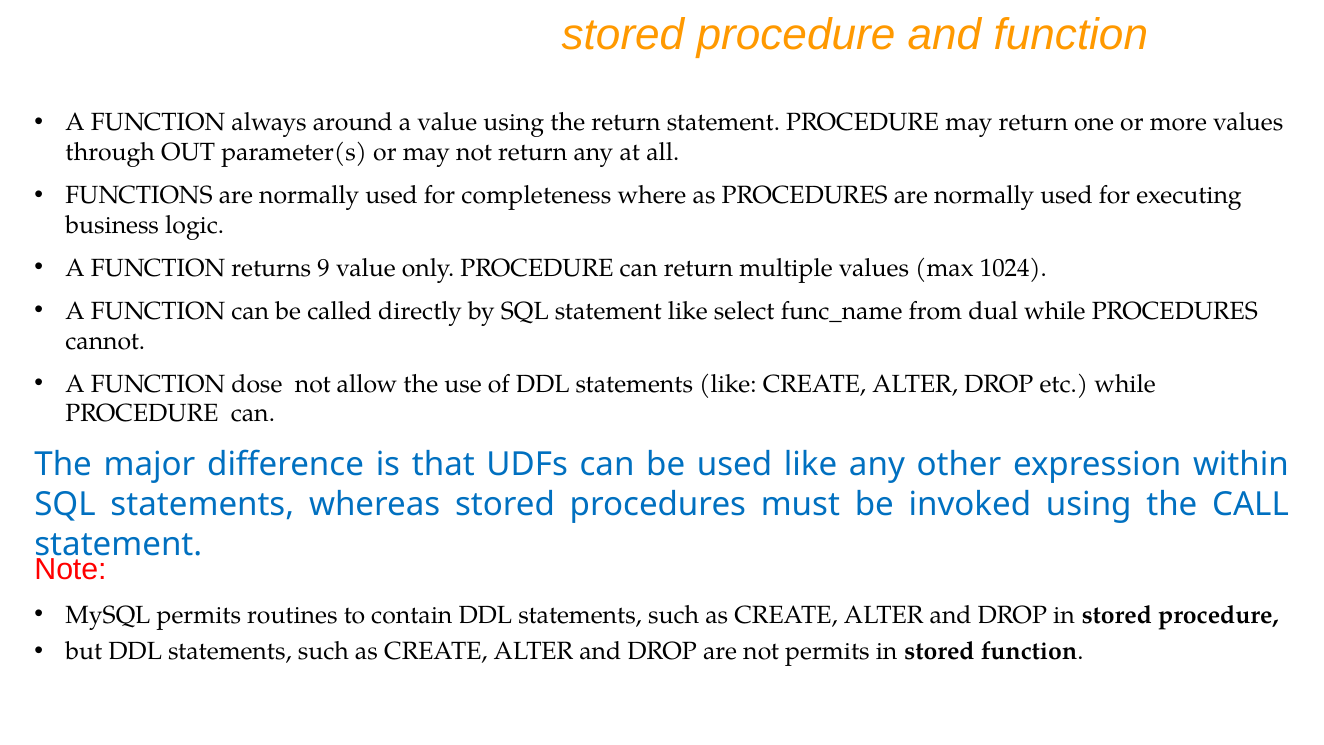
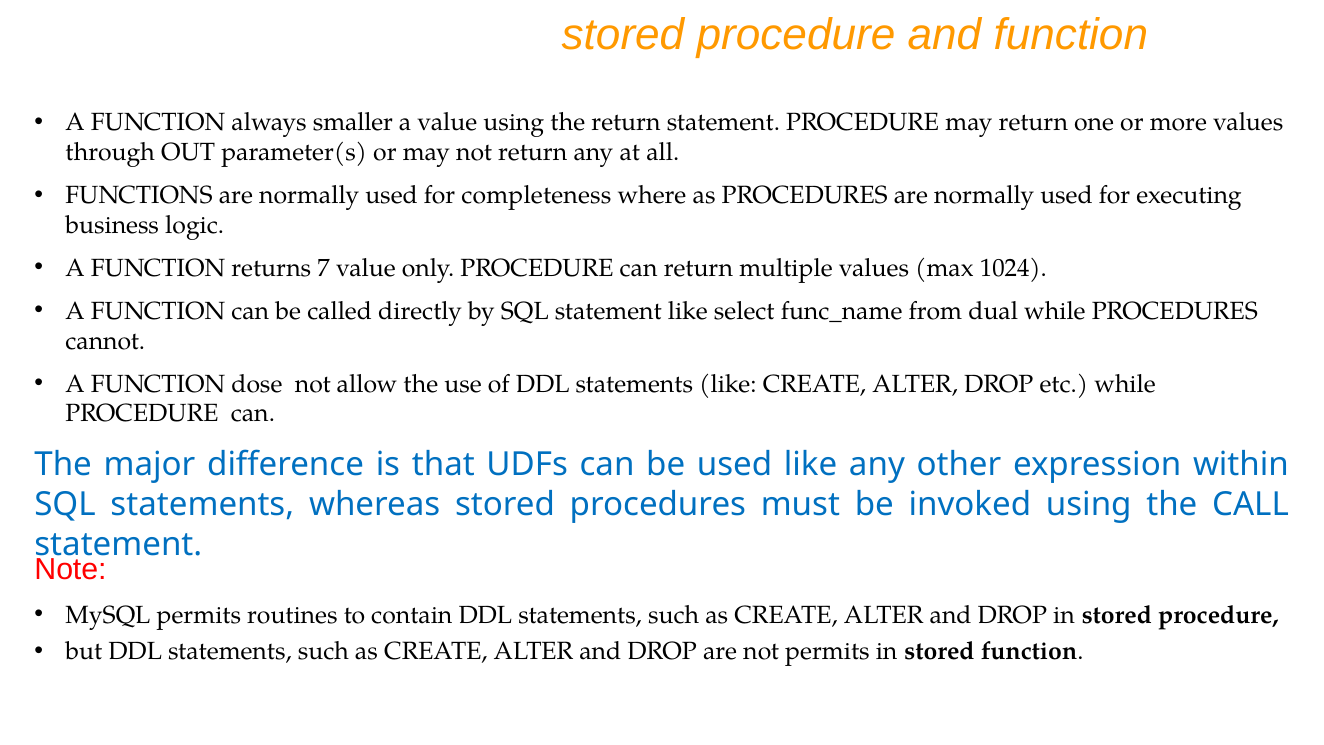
around: around -> smaller
9: 9 -> 7
